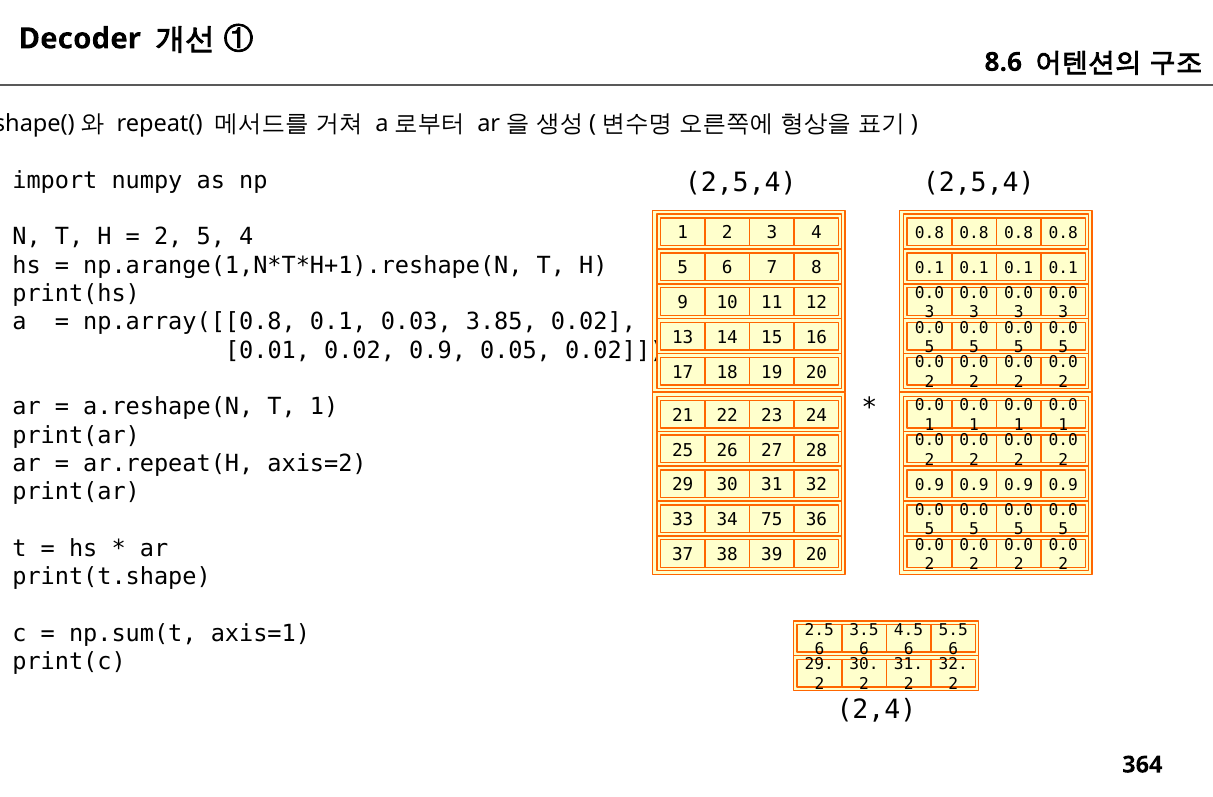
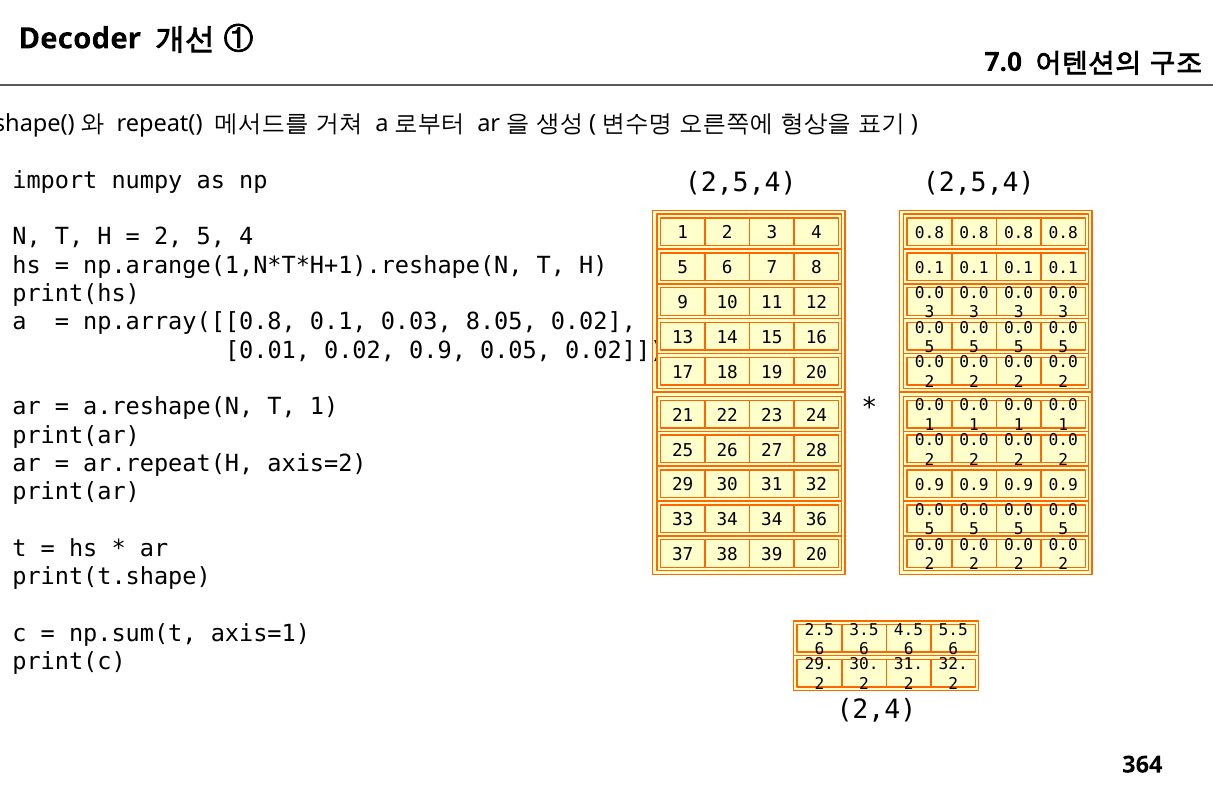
8.6: 8.6 -> 7.0
3.85: 3.85 -> 8.05
34 75: 75 -> 34
